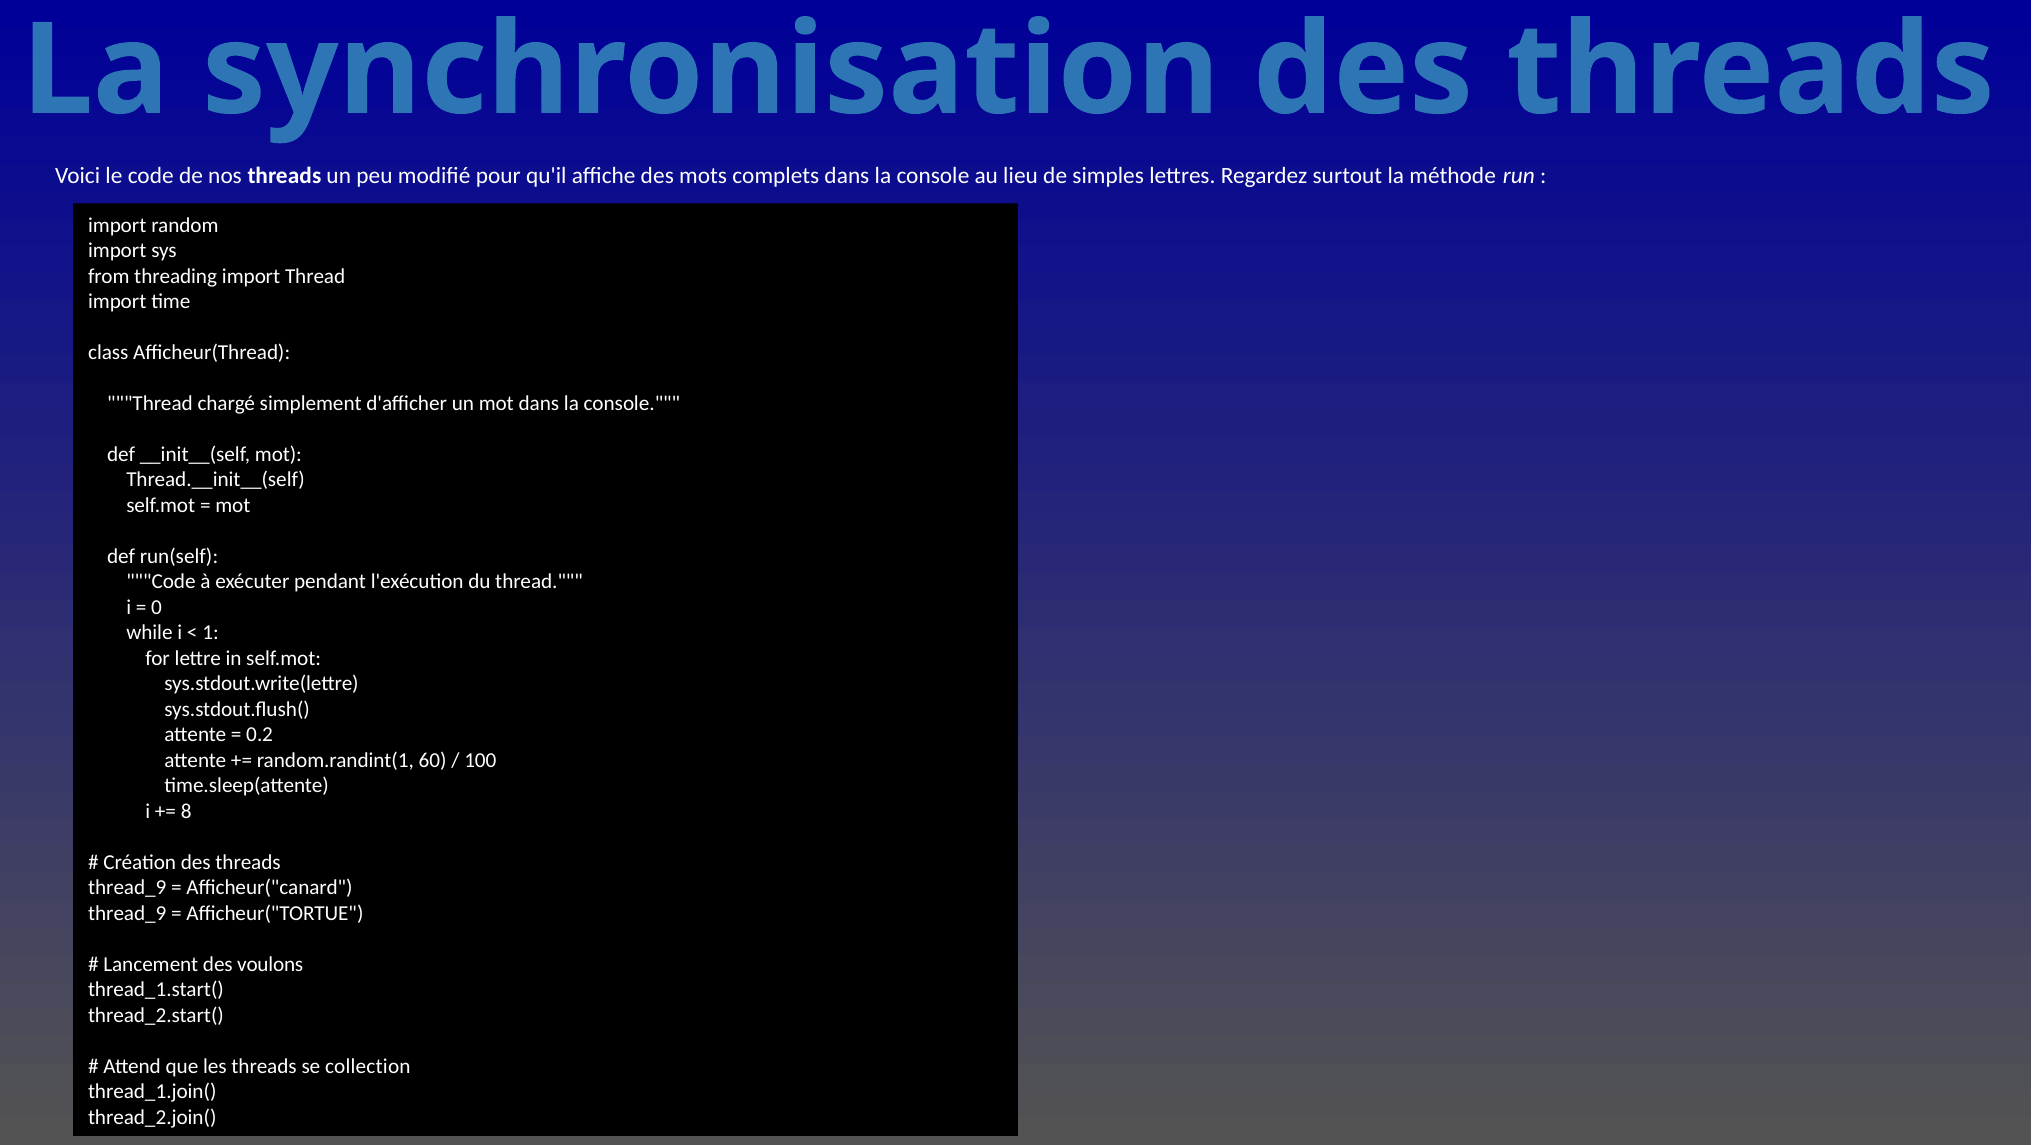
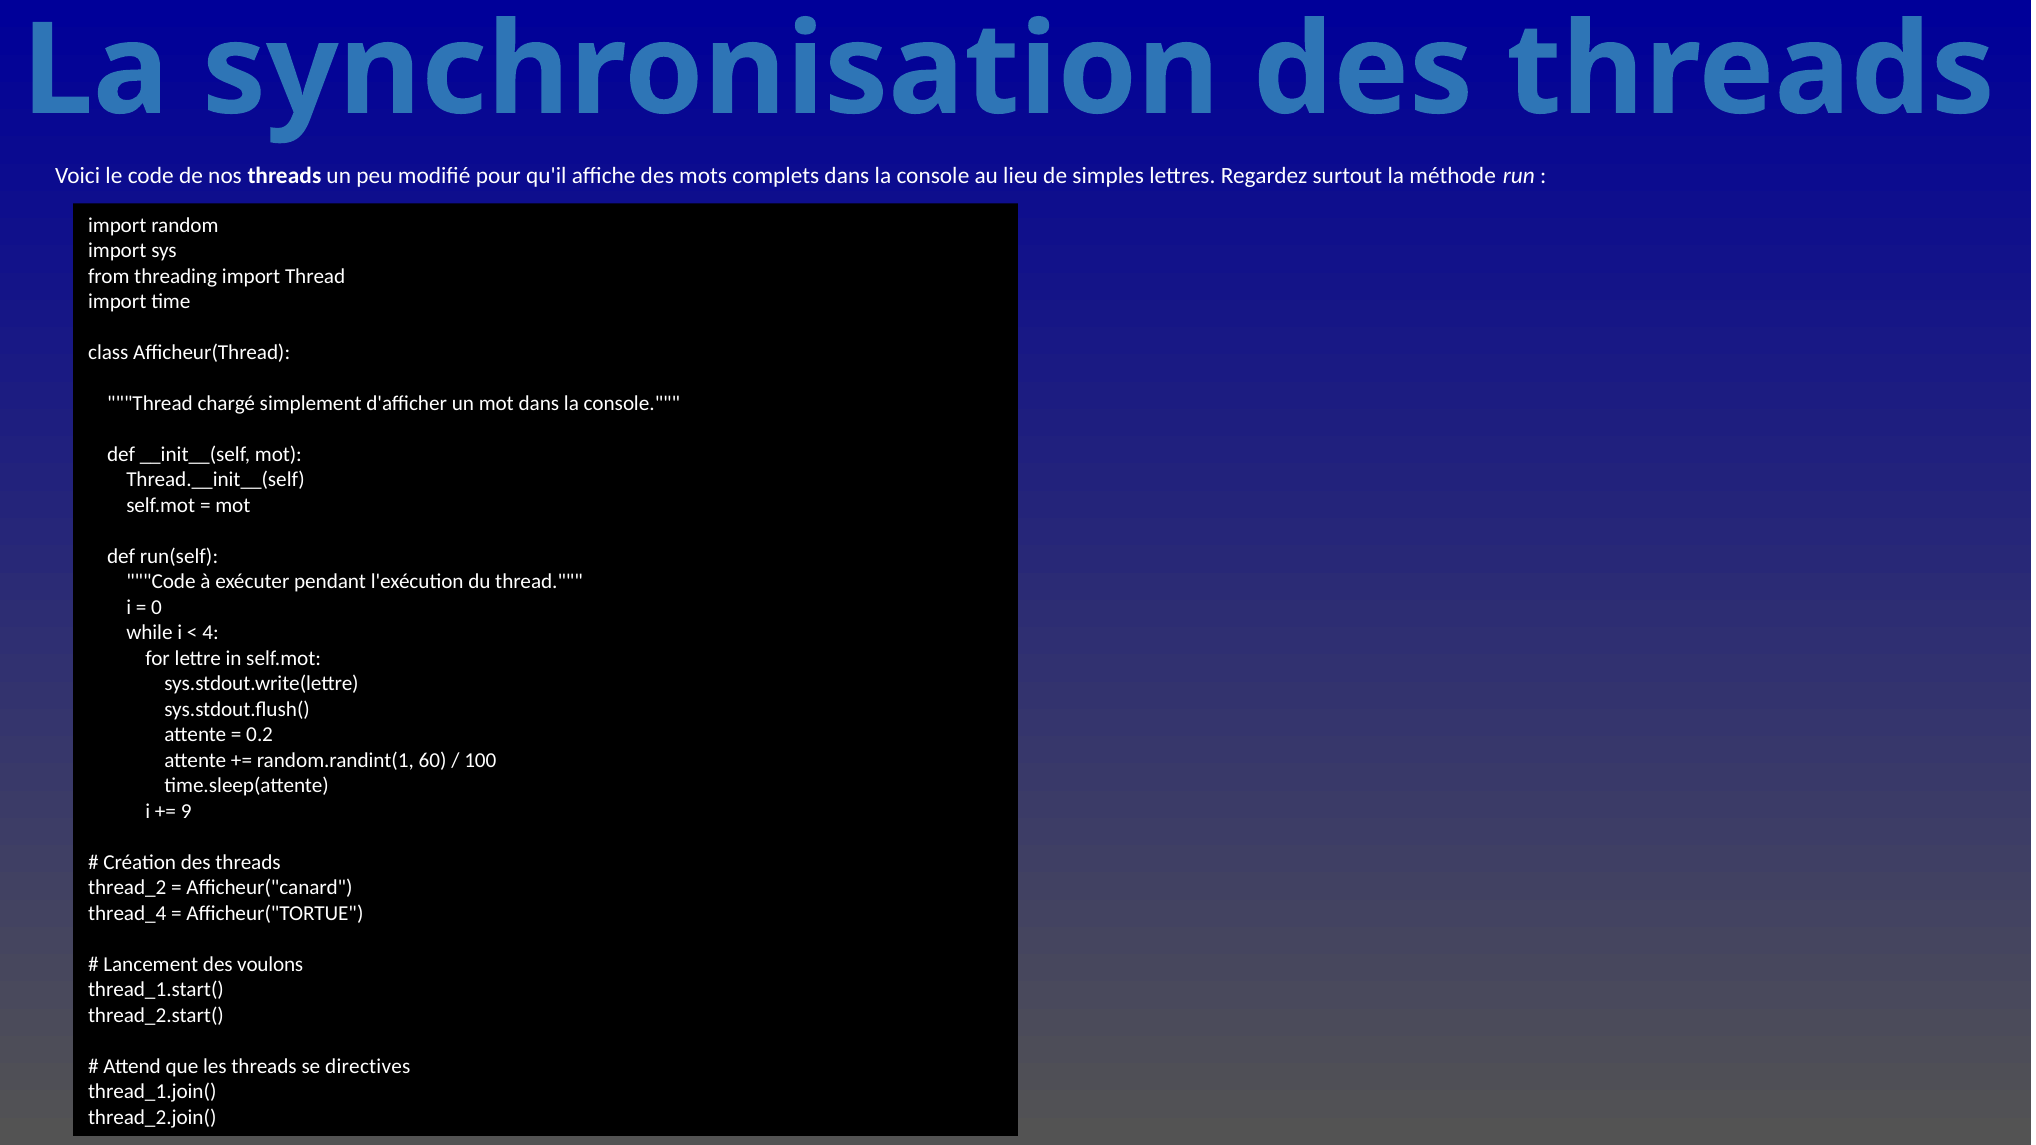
1: 1 -> 4
8: 8 -> 9
thread_9 at (127, 888): thread_9 -> thread_2
thread_9 at (127, 913): thread_9 -> thread_4
collection: collection -> directives
